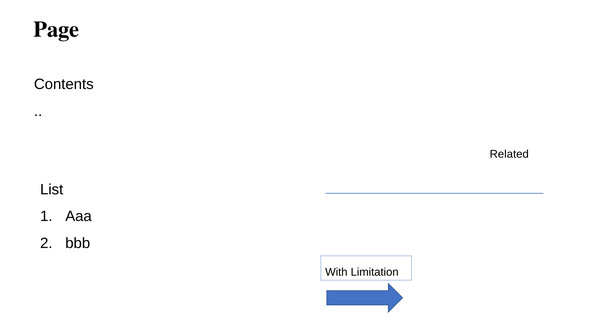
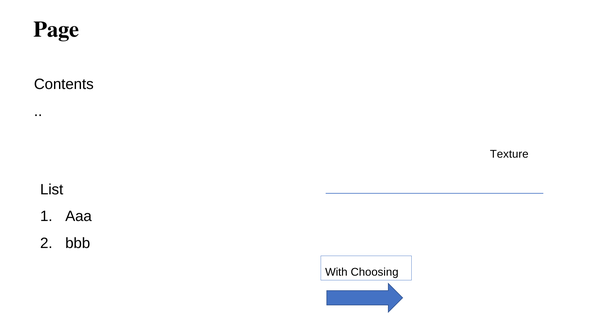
Related: Related -> Texture
Limitation: Limitation -> Choosing
